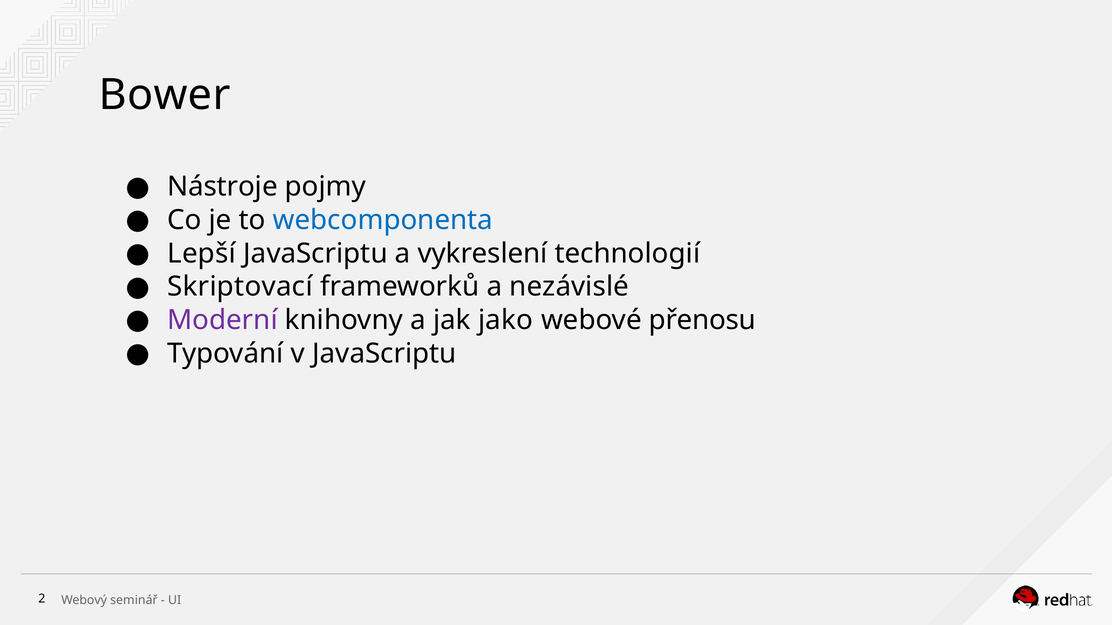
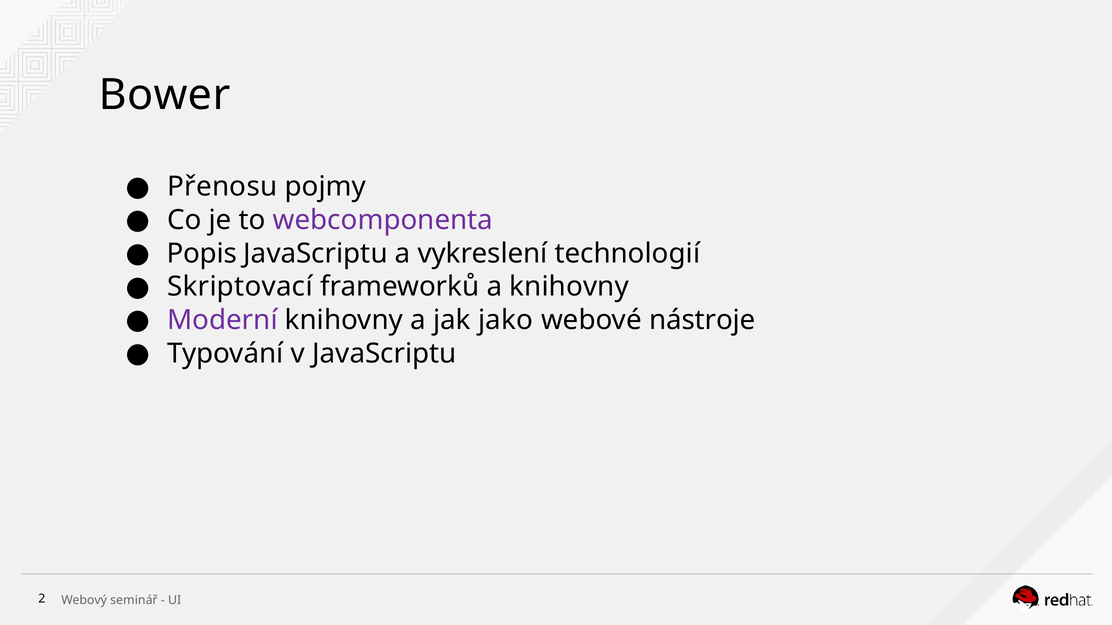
Nástroje: Nástroje -> Přenosu
webcomponenta colour: blue -> purple
Lepší: Lepší -> Popis
a nezávislé: nezávislé -> knihovny
přenosu: přenosu -> nástroje
